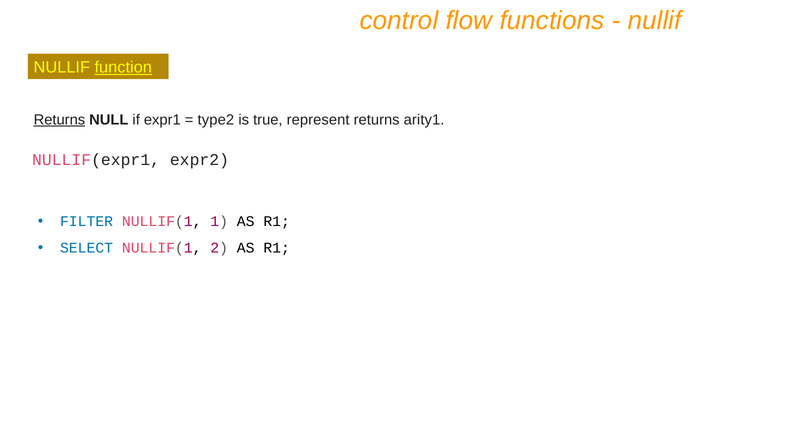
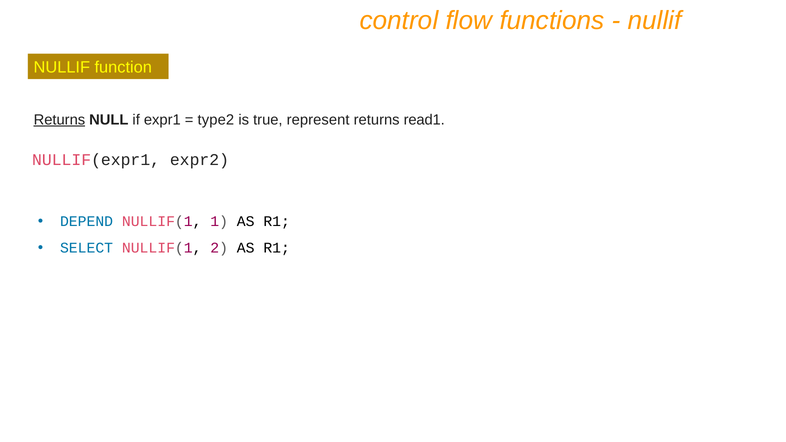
function underline: present -> none
arity1: arity1 -> read1
FILTER: FILTER -> DEPEND
